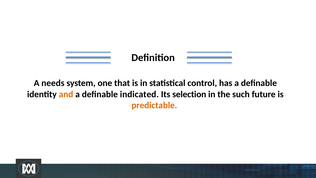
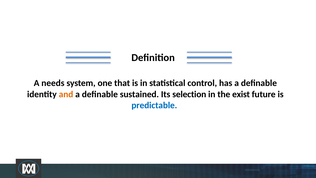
indicated: indicated -> sustained
such: such -> exist
predictable colour: orange -> blue
